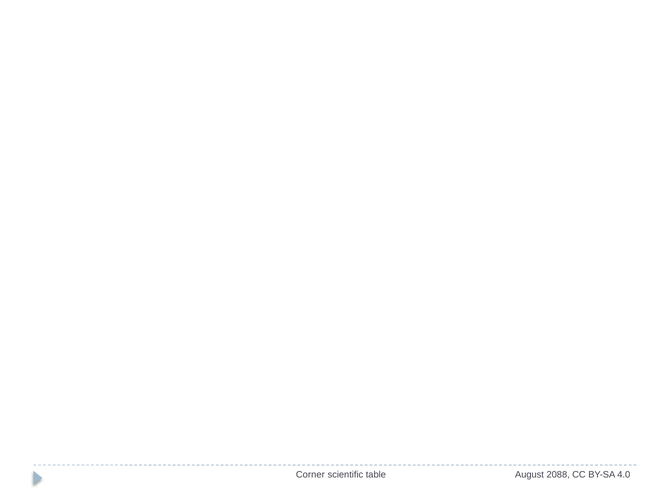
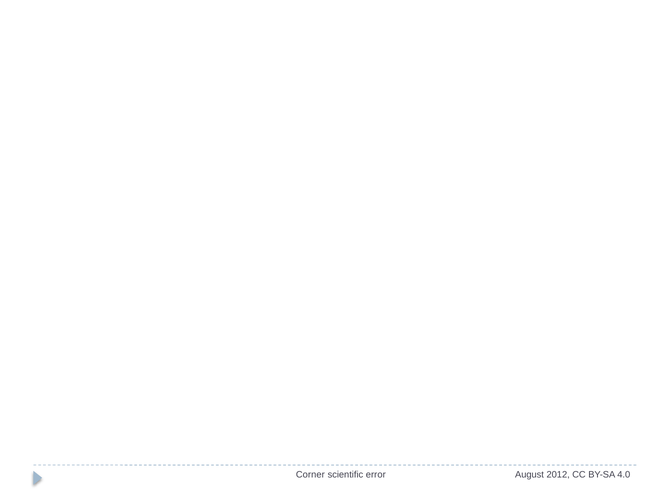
table: table -> error
2088: 2088 -> 2012
